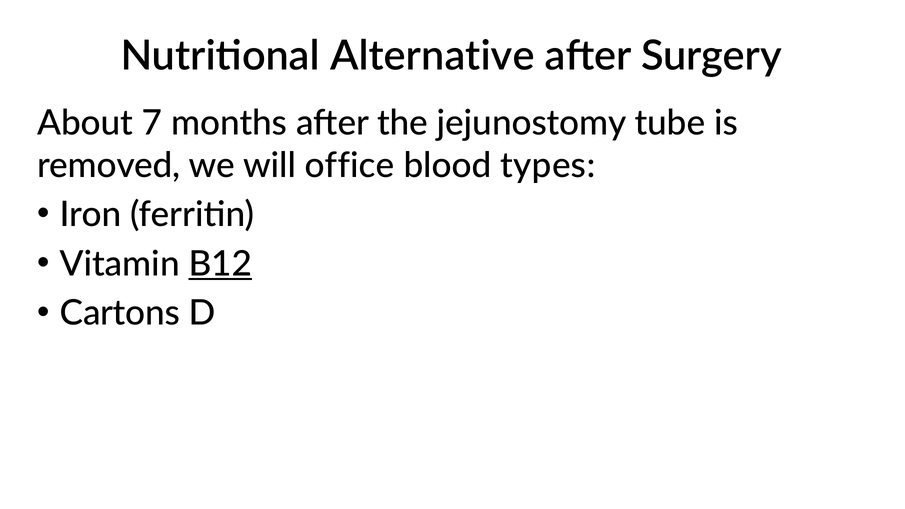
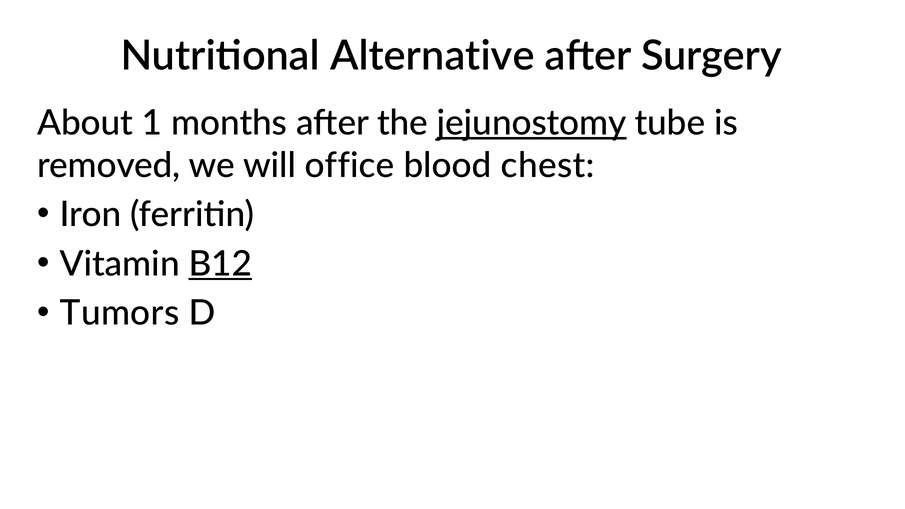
7: 7 -> 1
jejunostomy underline: none -> present
types: types -> chest
Cartons: Cartons -> Tumors
